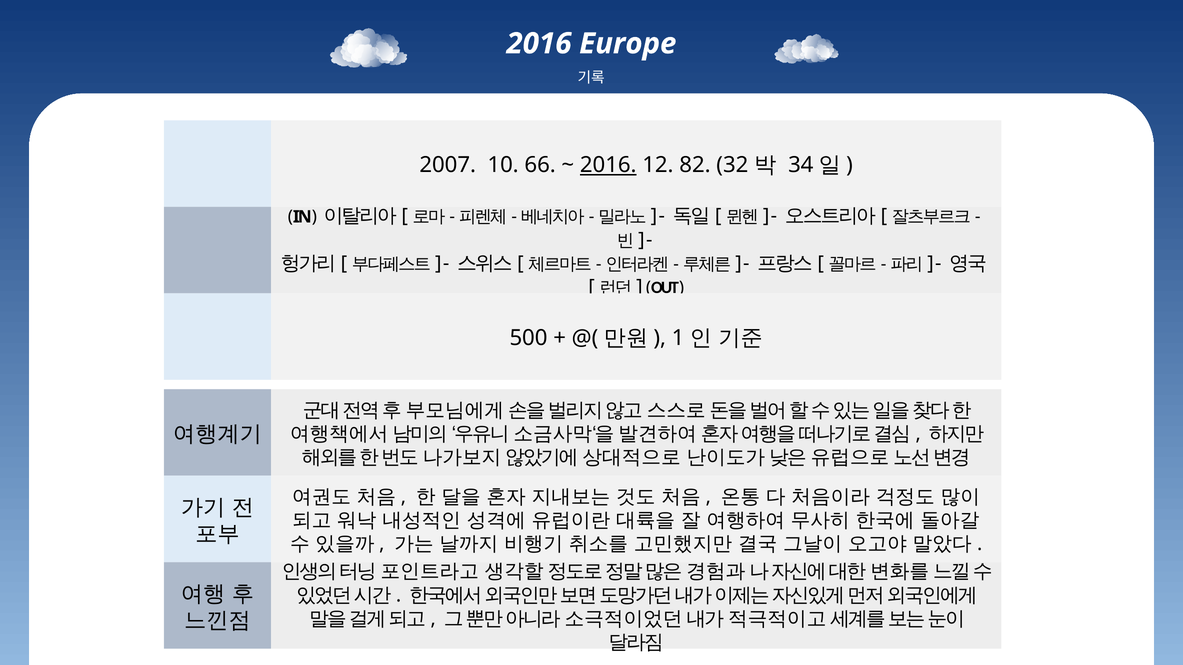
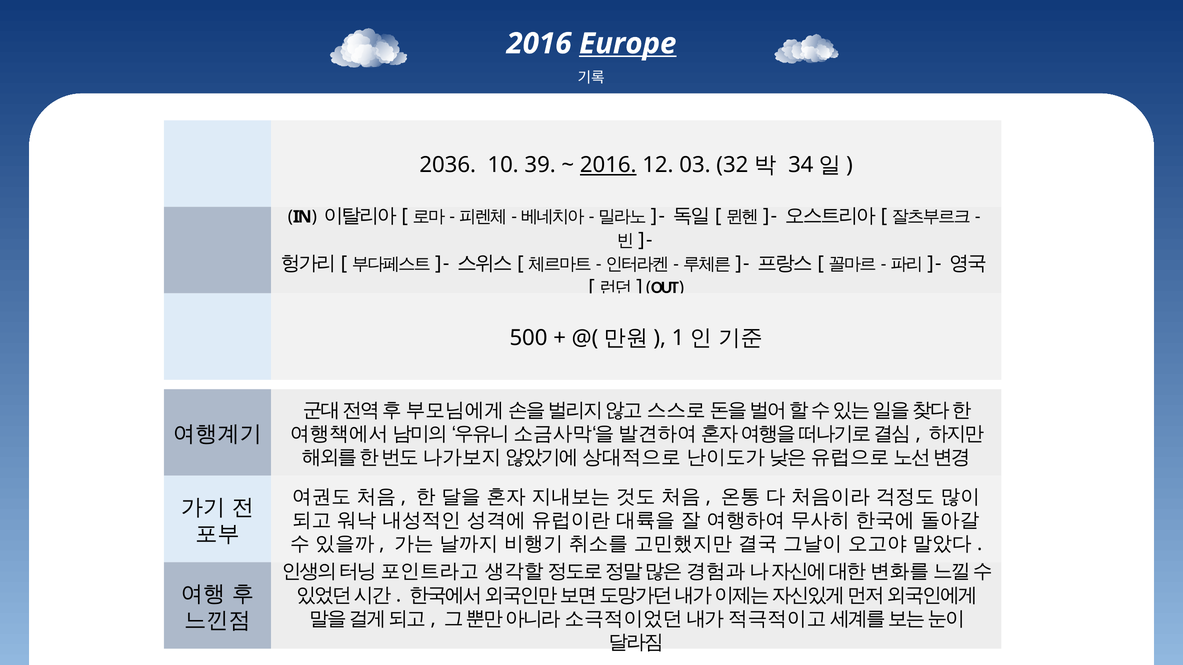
Europe underline: none -> present
2007: 2007 -> 2036
66: 66 -> 39
82: 82 -> 03
